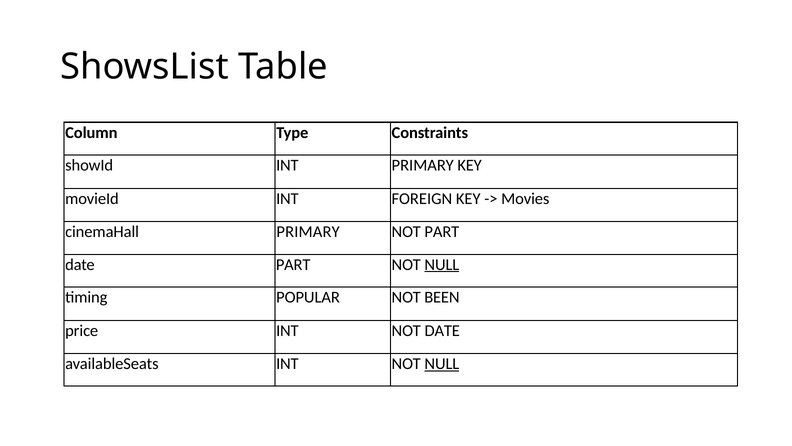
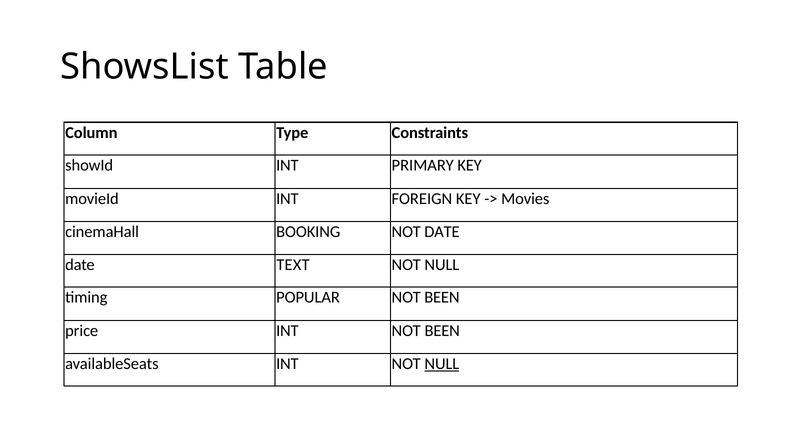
cinemaHall PRIMARY: PRIMARY -> BOOKING
NOT PART: PART -> DATE
date PART: PART -> TEXT
NULL at (442, 264) underline: present -> none
INT NOT DATE: DATE -> BEEN
